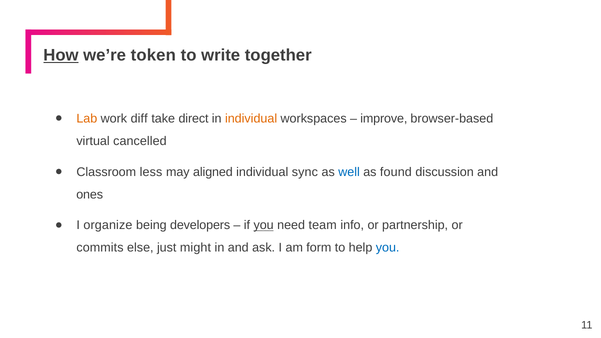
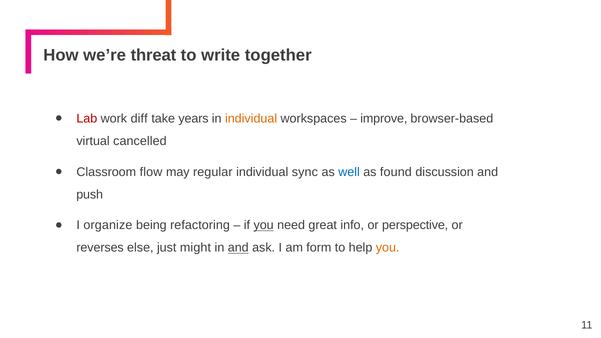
How underline: present -> none
token: token -> threat
Lab colour: orange -> red
direct: direct -> years
less: less -> flow
aligned: aligned -> regular
ones: ones -> push
developers: developers -> refactoring
team: team -> great
partnership: partnership -> perspective
commits: commits -> reverses
and at (238, 248) underline: none -> present
you at (388, 248) colour: blue -> orange
